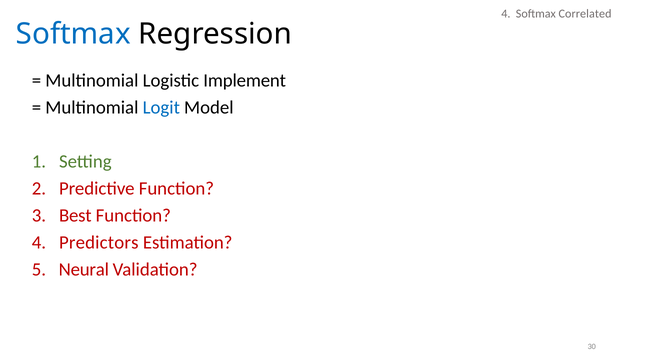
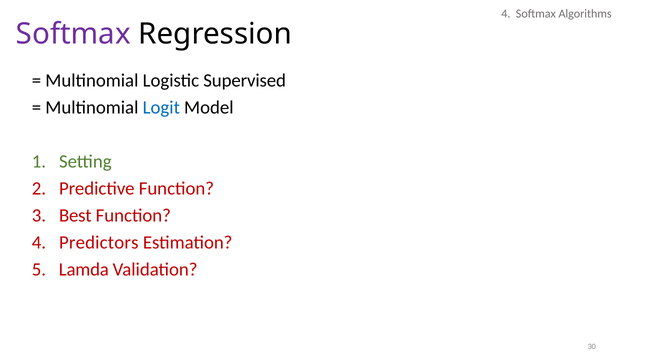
Correlated: Correlated -> Algorithms
Softmax at (73, 34) colour: blue -> purple
Implement: Implement -> Supervised
Neural: Neural -> Lamda
